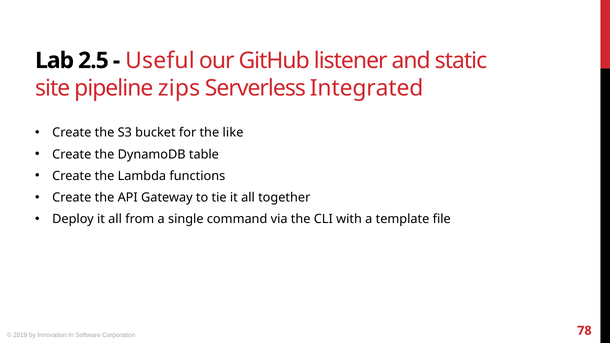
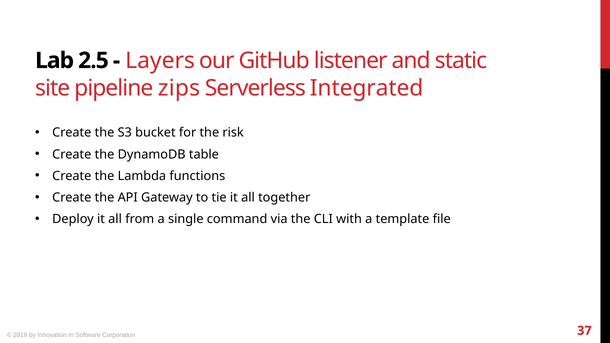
Useful: Useful -> Layers
like: like -> risk
78: 78 -> 37
